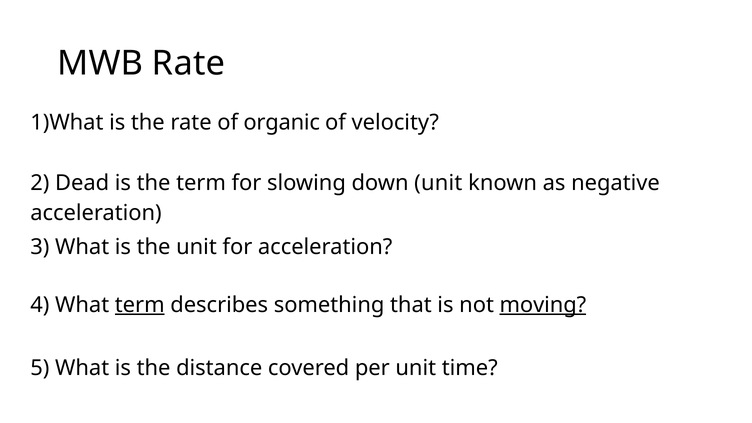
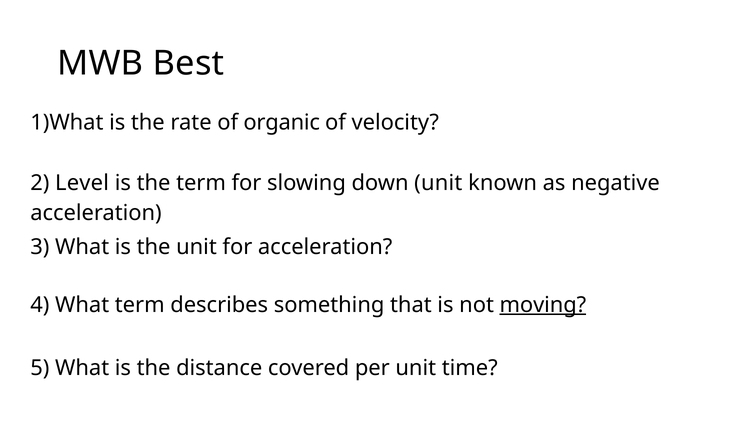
MWB Rate: Rate -> Best
Dead: Dead -> Level
term at (140, 305) underline: present -> none
